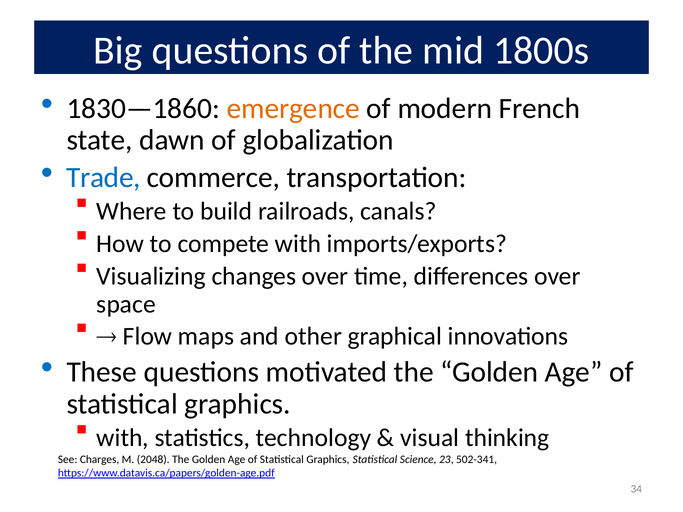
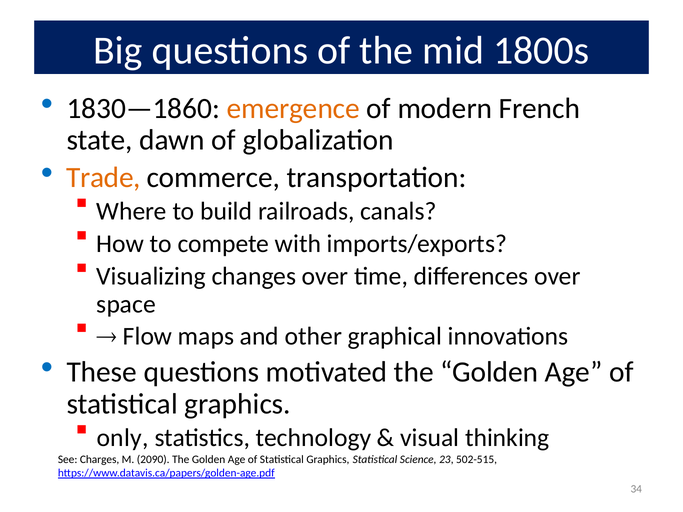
Trade colour: blue -> orange
with at (123, 438): with -> only
2048: 2048 -> 2090
502-341: 502-341 -> 502-515
